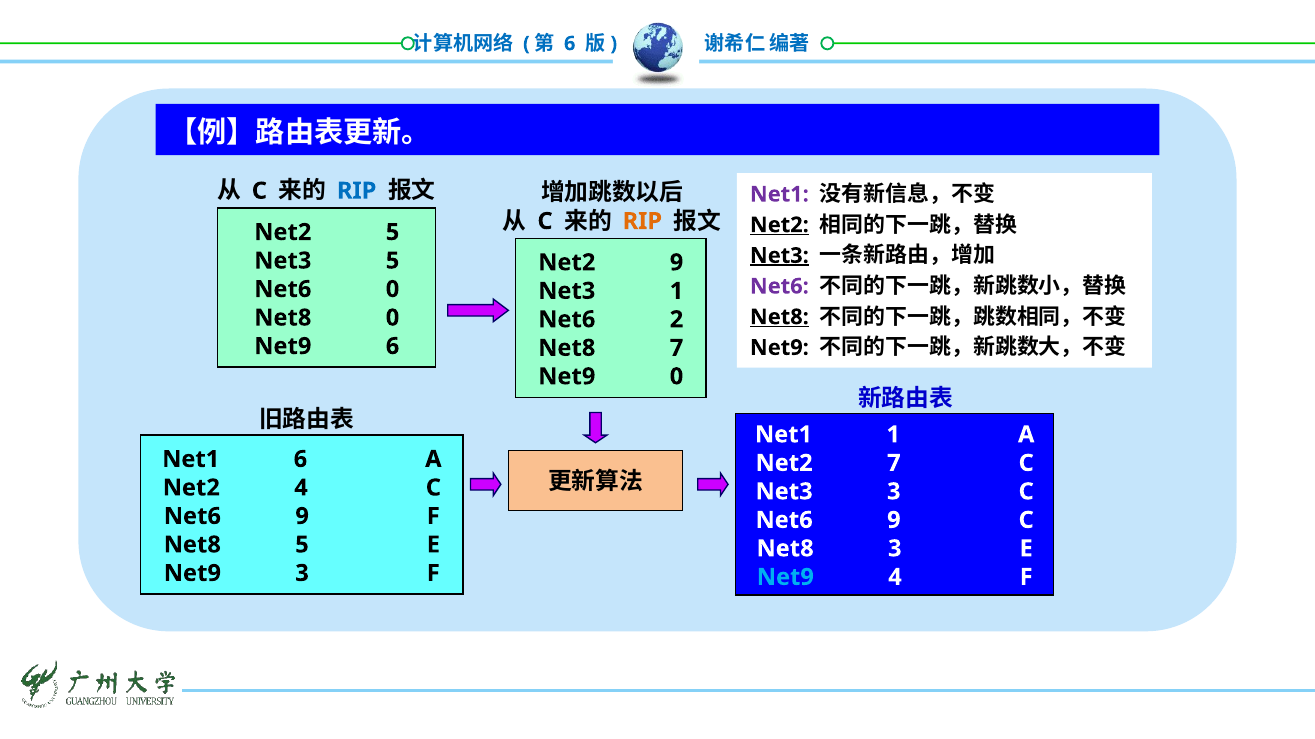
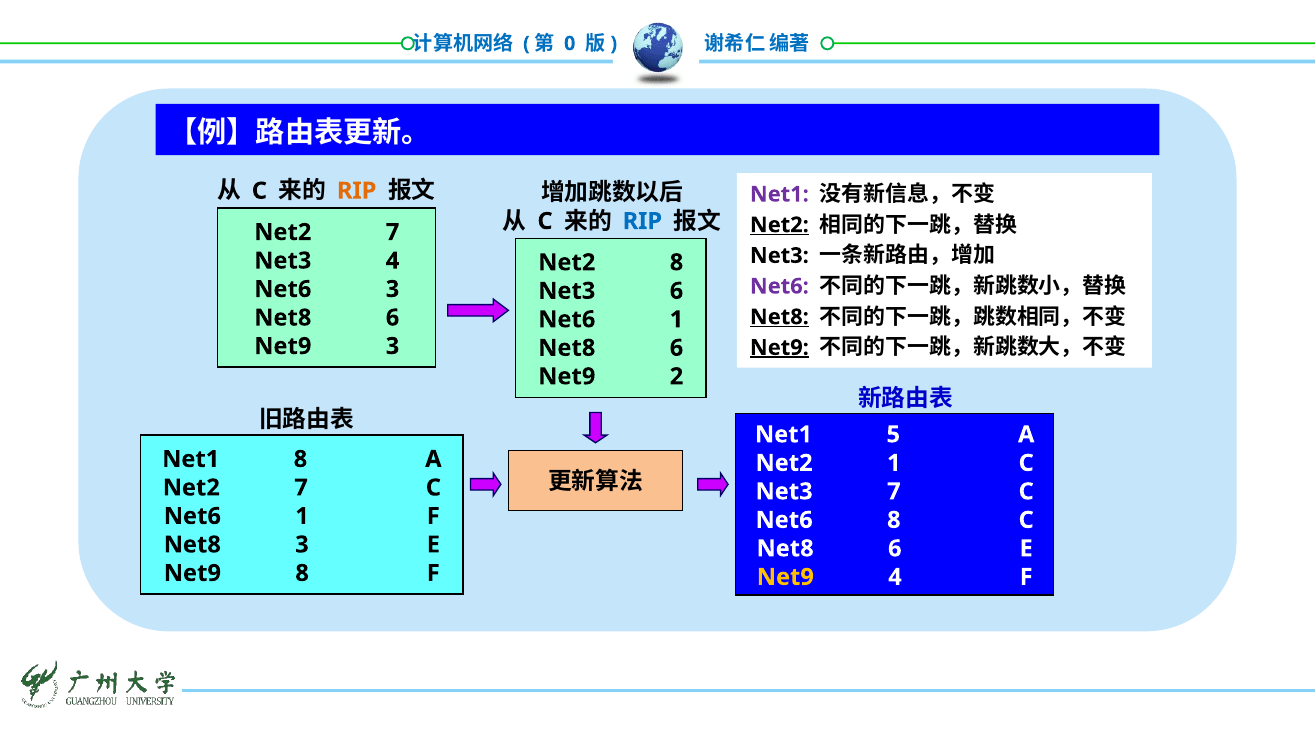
6 at (570, 44): 6 -> 0
RIP at (357, 191) colour: blue -> orange
RIP at (642, 221) colour: orange -> blue
5 at (393, 232): 5 -> 7
Net3 at (779, 256) underline: present -> none
Net3 5: 5 -> 4
Net2 9: 9 -> 8
Net6 0: 0 -> 3
Net3 1: 1 -> 6
0 at (393, 318): 0 -> 6
2 at (677, 320): 2 -> 1
Net9 6: 6 -> 3
7 at (677, 348): 7 -> 6
Net9 at (779, 348) underline: none -> present
Net9 0: 0 -> 2
Net1 1: 1 -> 5
Net1 6: 6 -> 8
Net2 7: 7 -> 1
4 at (301, 488): 4 -> 7
Net3 3: 3 -> 7
9 at (302, 517): 9 -> 1
9 at (894, 521): 9 -> 8
Net8 5: 5 -> 3
3 at (895, 549): 3 -> 6
Net9 3: 3 -> 8
Net9 at (785, 578) colour: light blue -> yellow
